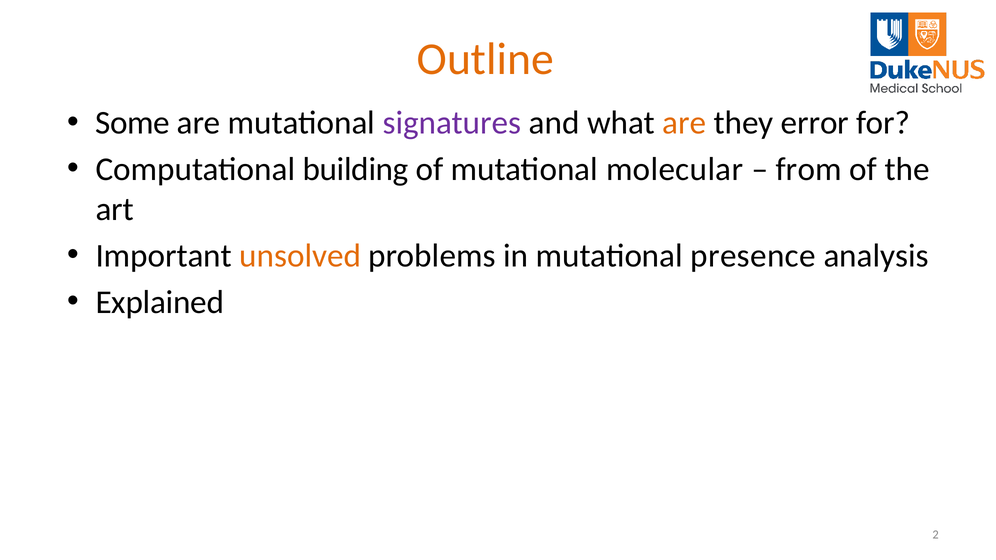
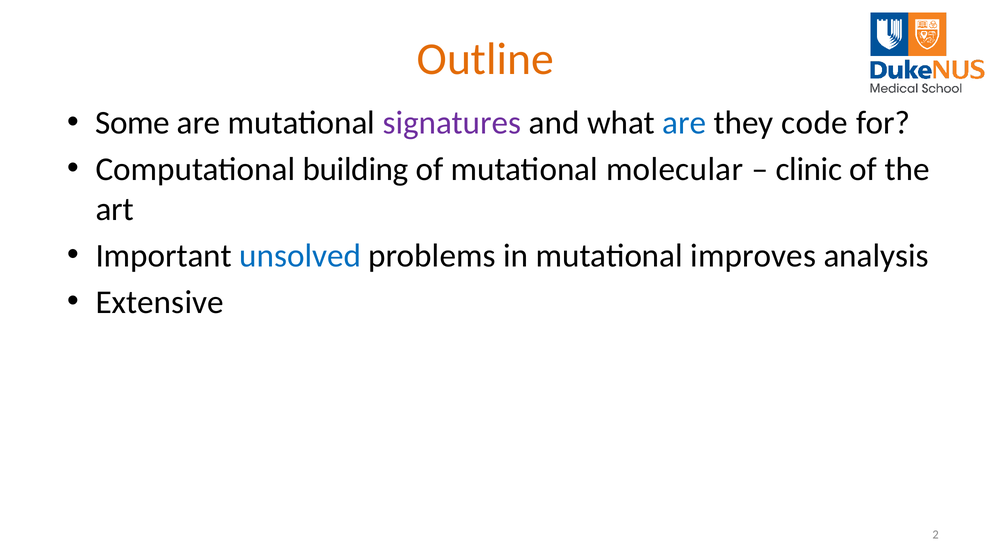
are at (684, 123) colour: orange -> blue
error: error -> code
from: from -> clinic
unsolved colour: orange -> blue
presence: presence -> improves
Explained: Explained -> Extensive
